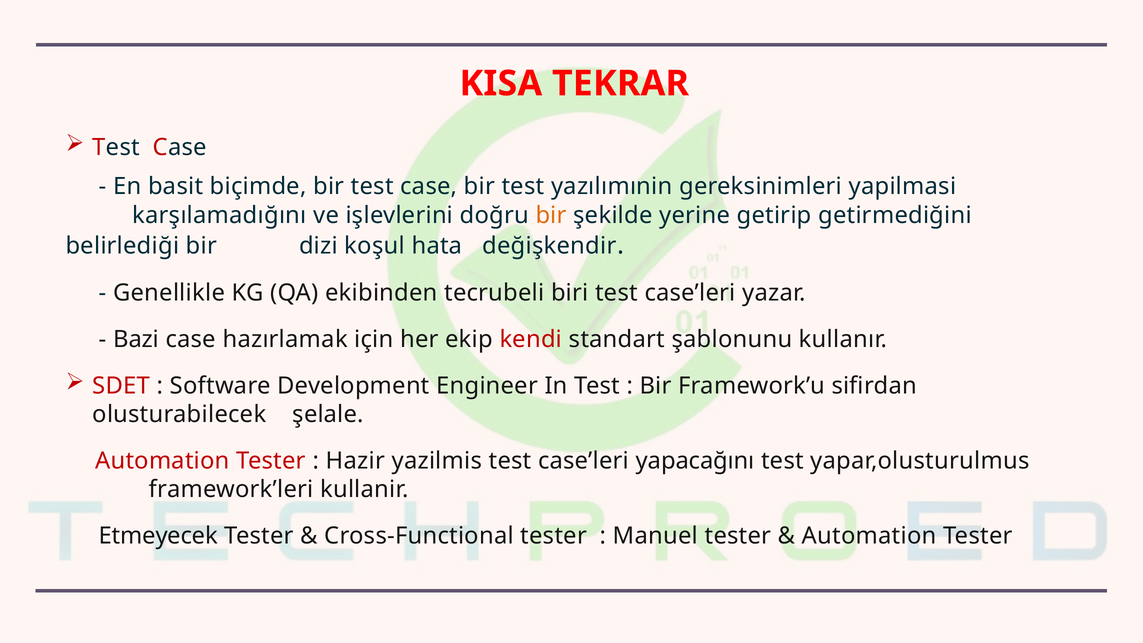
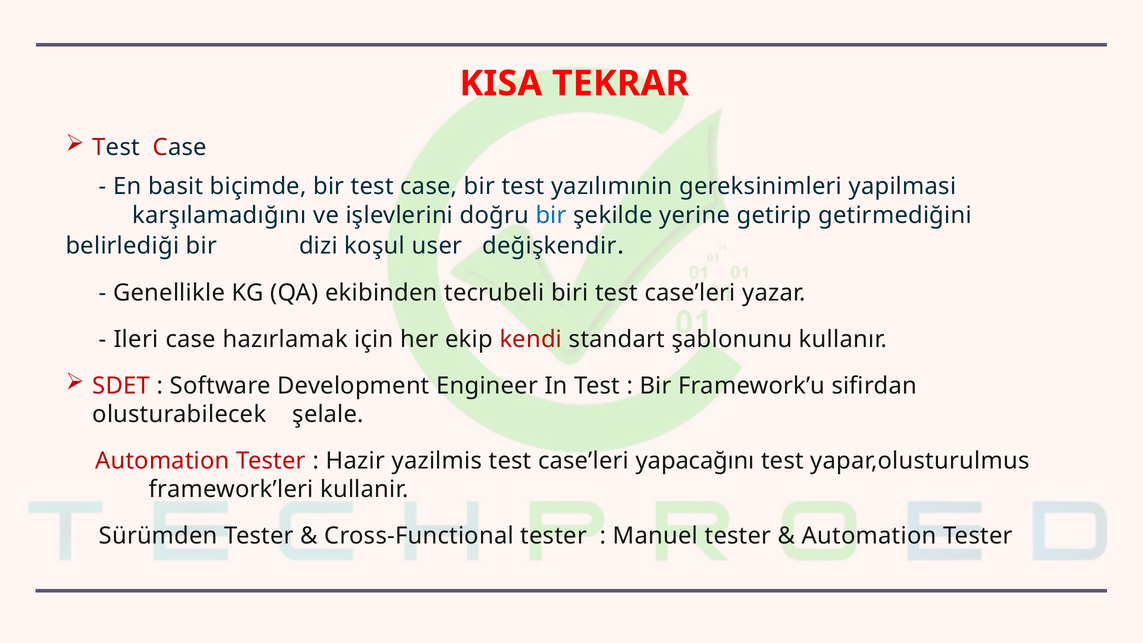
bir at (551, 215) colour: orange -> blue
hata: hata -> user
Bazi: Bazi -> Ileri
Etmeyecek: Etmeyecek -> Sürümden
